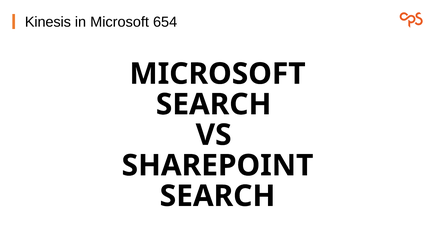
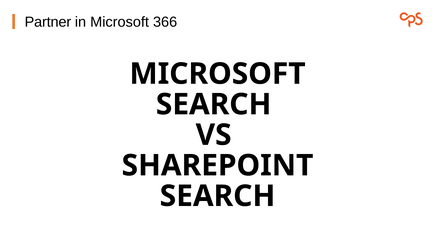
Kinesis: Kinesis -> Partner
654: 654 -> 366
